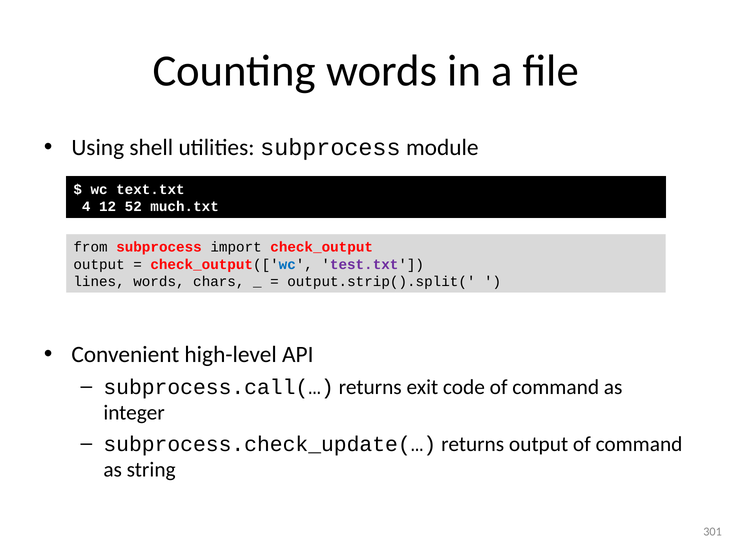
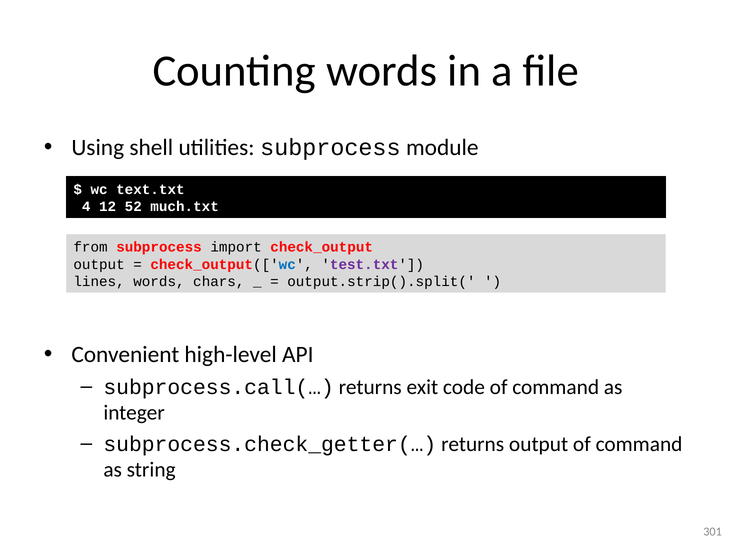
subprocess.check_update(…: subprocess.check_update(… -> subprocess.check_getter(…
